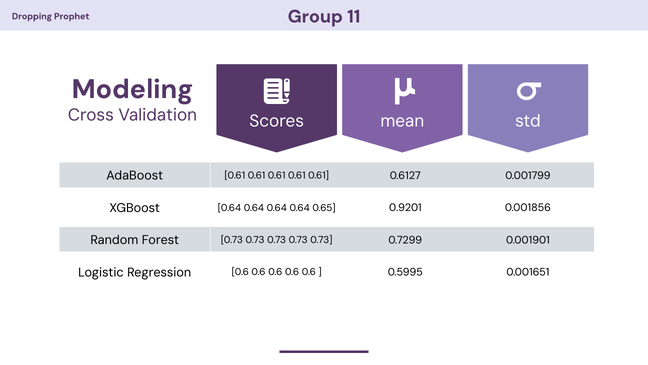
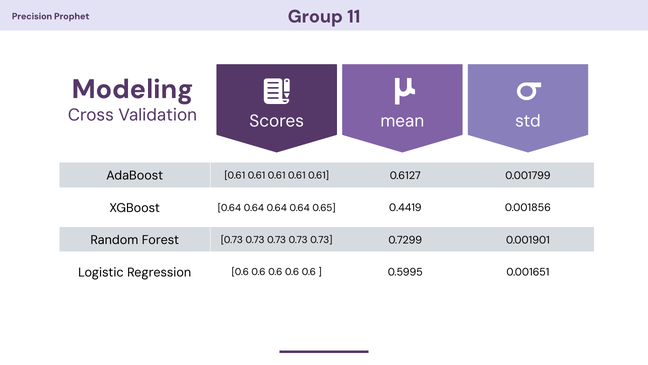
Dropping: Dropping -> Precision
0.9201: 0.9201 -> 0.4419
